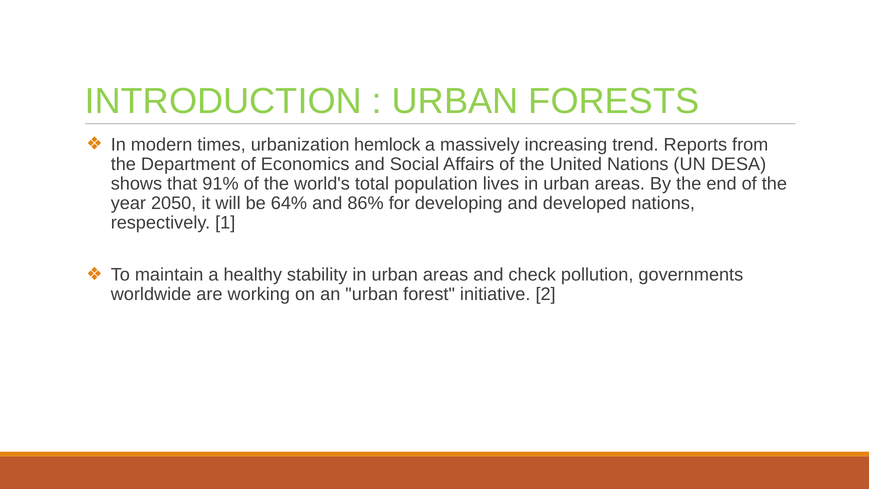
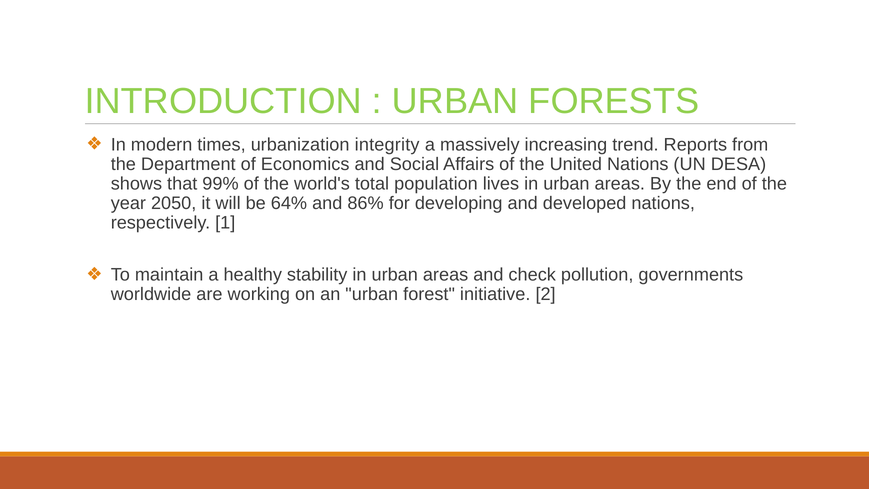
hemlock: hemlock -> integrity
91%: 91% -> 99%
